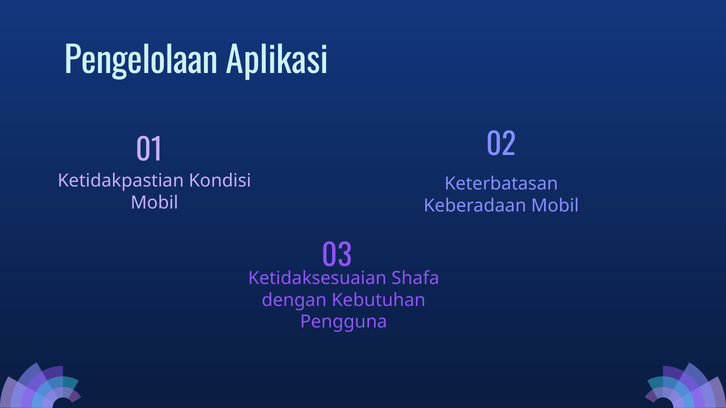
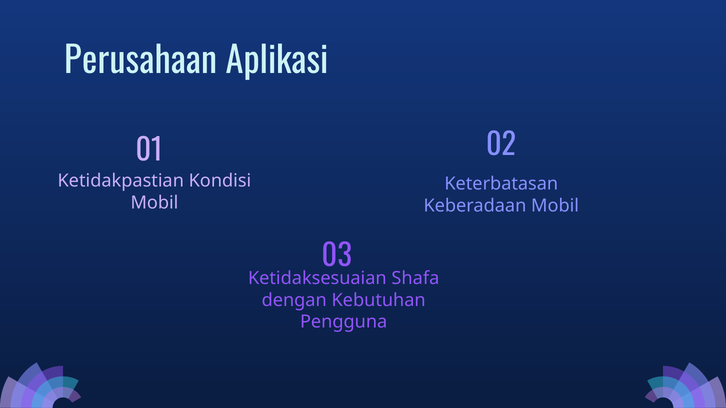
Pengelolaan: Pengelolaan -> Perusahaan
